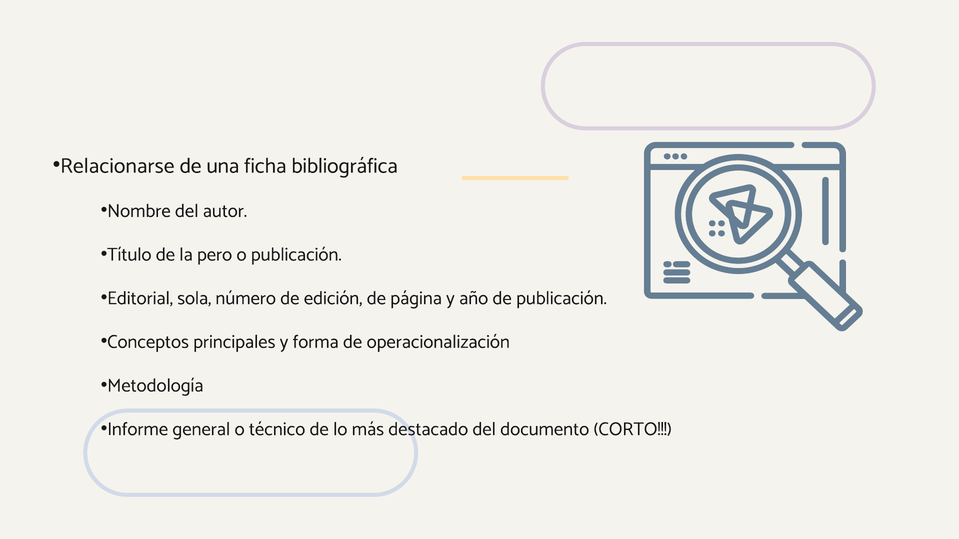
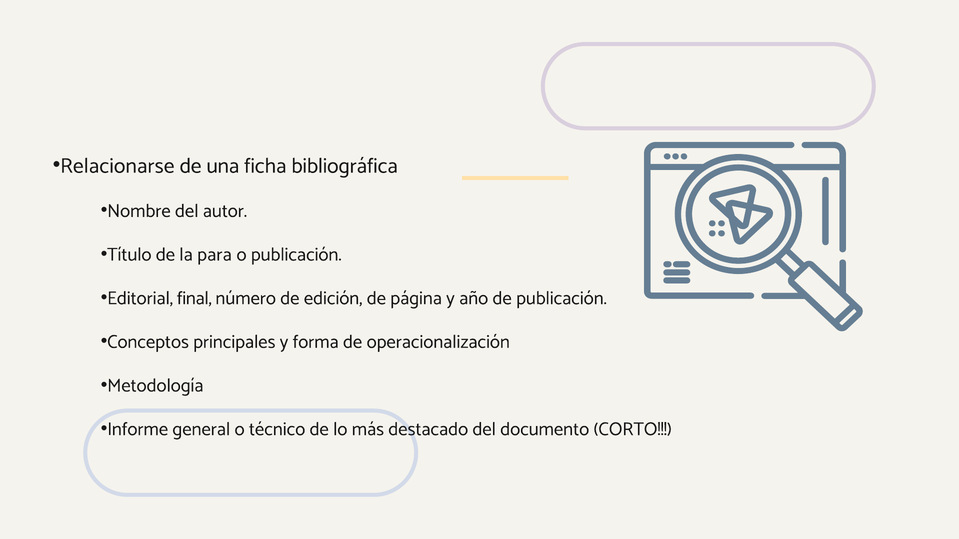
pero: pero -> para
sola: sola -> final
